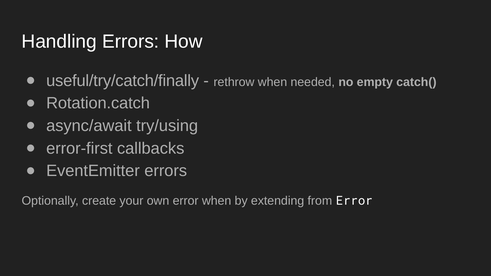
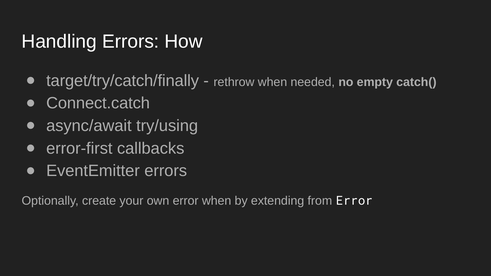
useful/try/catch/finally: useful/try/catch/finally -> target/try/catch/finally
Rotation.catch: Rotation.catch -> Connect.catch
